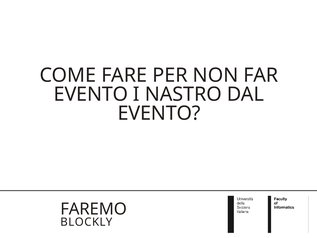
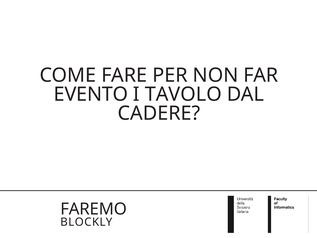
NASTRO: NASTRO -> TAVOLO
EVENTO at (159, 113): EVENTO -> CADERE
